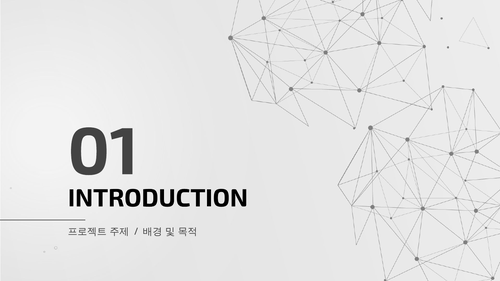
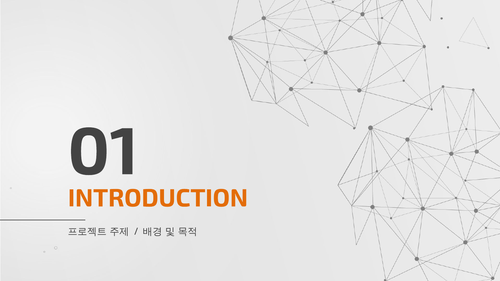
INTRODUCTION colour: black -> orange
